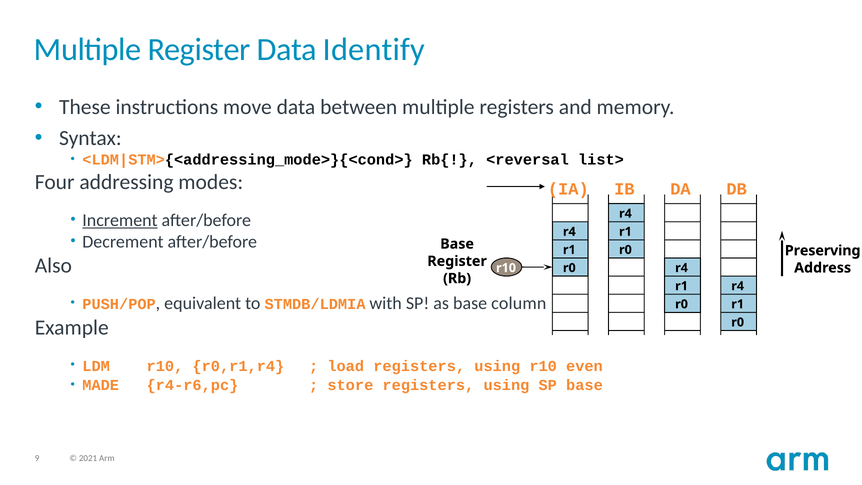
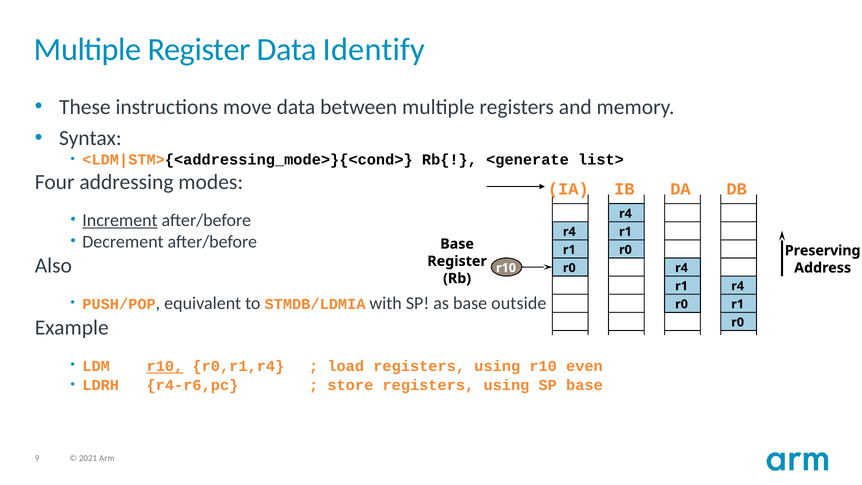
<reversal: <reversal -> <generate
column: column -> outside
r10 at (165, 366) underline: none -> present
MADE: MADE -> LDRH
